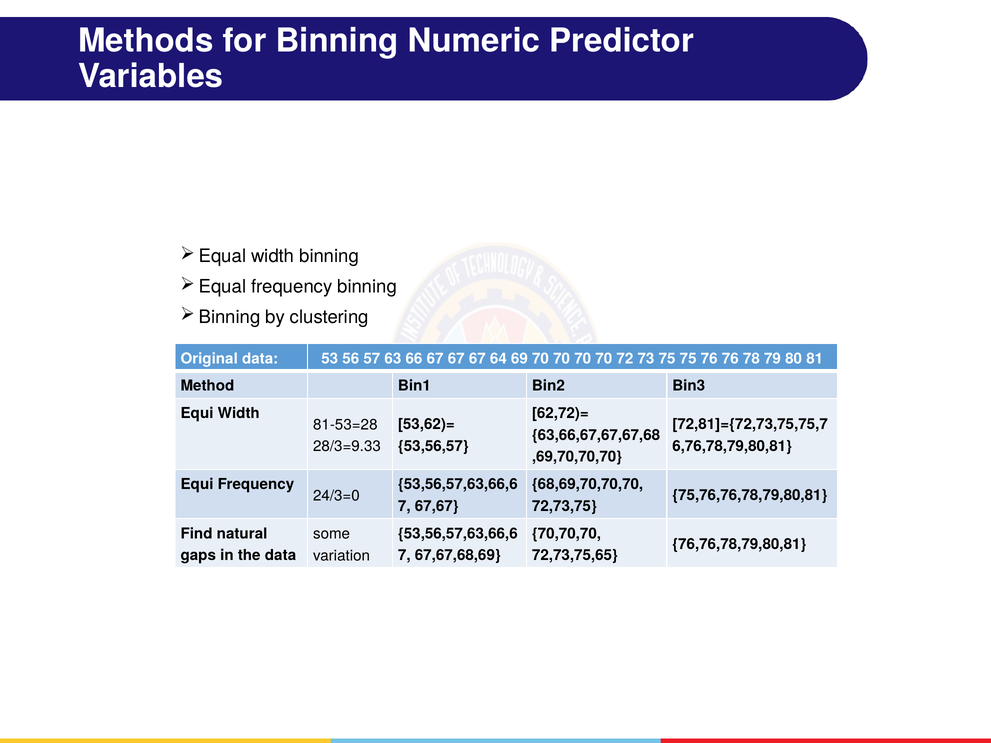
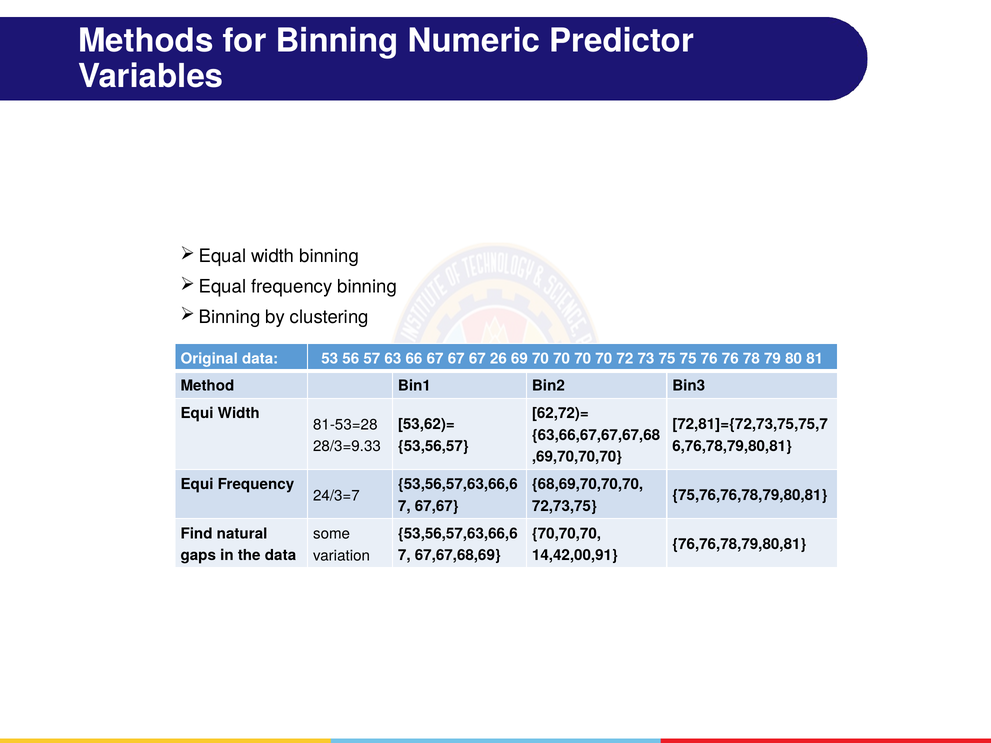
64: 64 -> 26
24/3=0: 24/3=0 -> 24/3=7
72,73,75,65: 72,73,75,65 -> 14,42,00,91
